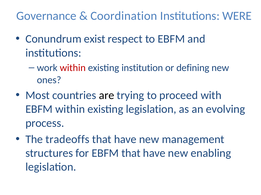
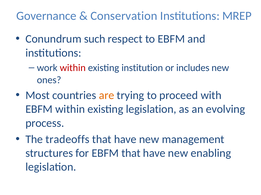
Coordination: Coordination -> Conservation
WERE: WERE -> MREP
exist: exist -> such
defining: defining -> includes
are colour: black -> orange
